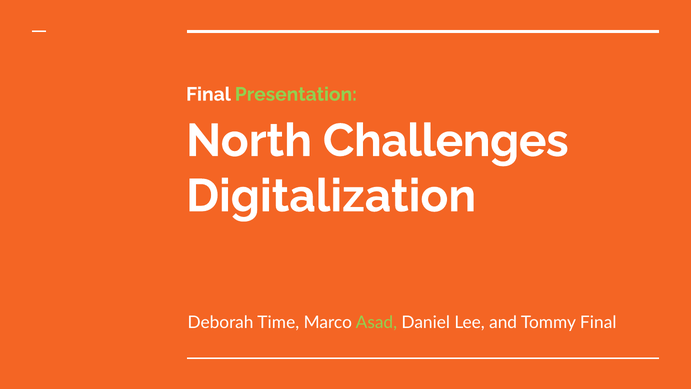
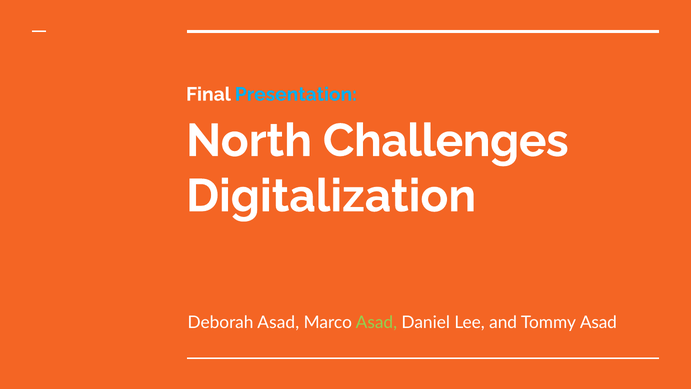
Presentation colour: light green -> light blue
Deborah Time: Time -> Asad
Tommy Final: Final -> Asad
